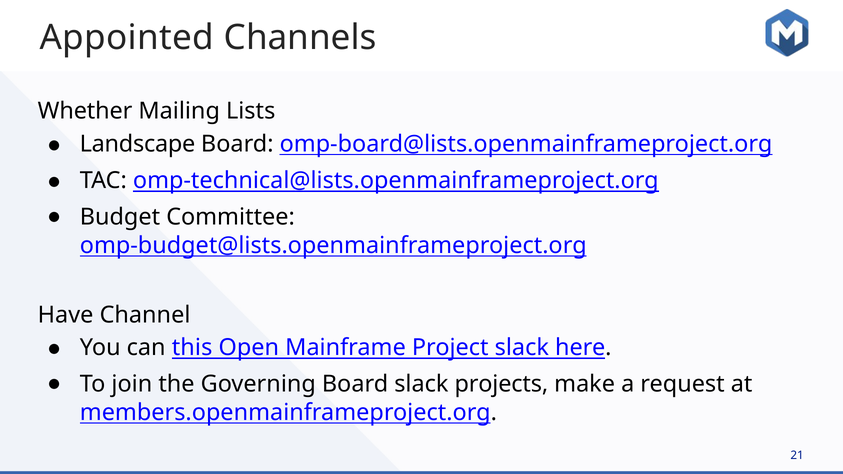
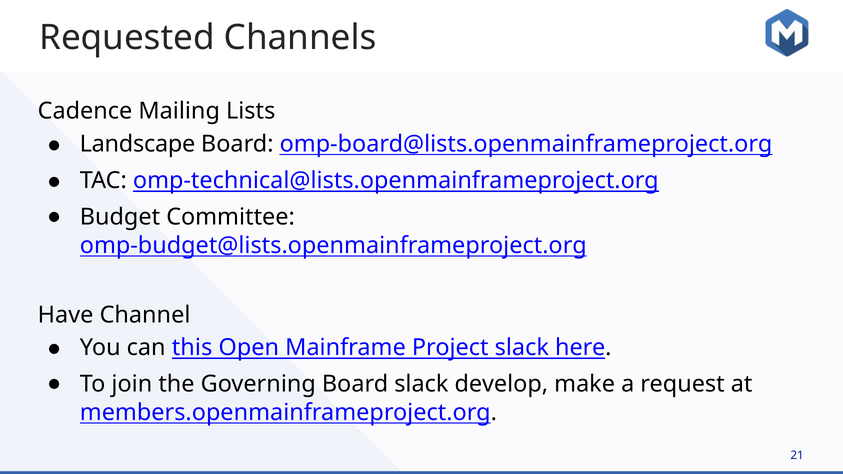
Appointed: Appointed -> Requested
Whether: Whether -> Cadence
projects: projects -> develop
